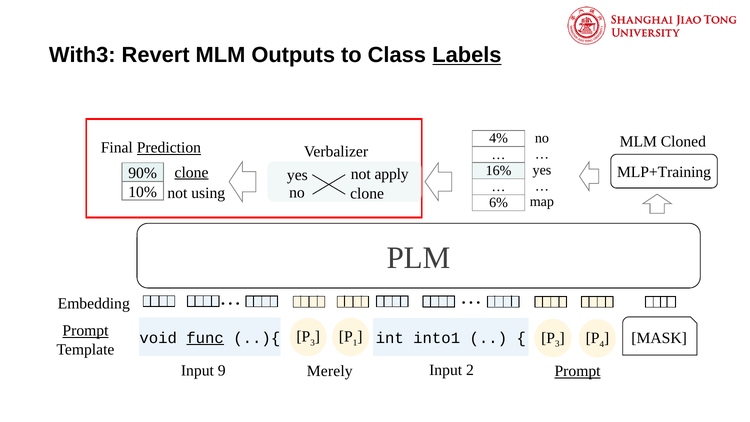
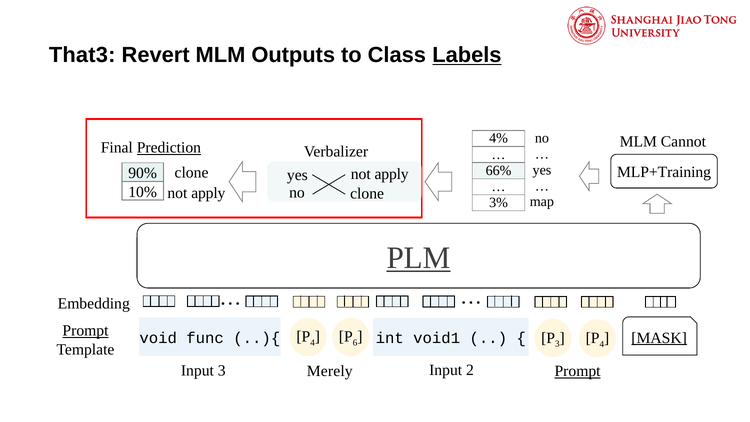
With3: With3 -> That3
Cloned: Cloned -> Cannot
16%: 16% -> 66%
clone at (192, 172) underline: present -> none
using at (208, 193): using -> apply
6%: 6% -> 3%
PLM underline: none -> present
3 at (313, 343): 3 -> 4
1: 1 -> 6
func underline: present -> none
into1: into1 -> void1
MASK underline: none -> present
Input 9: 9 -> 3
